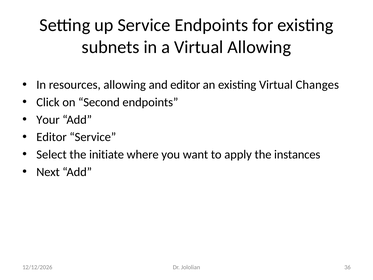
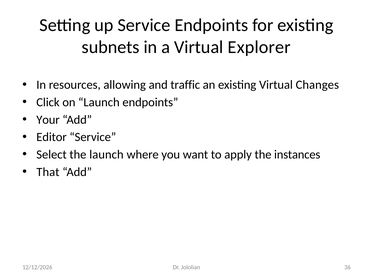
Virtual Allowing: Allowing -> Explorer
and editor: editor -> traffic
on Second: Second -> Launch
the initiate: initiate -> launch
Next: Next -> That
